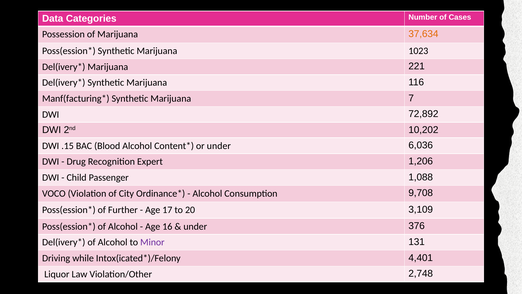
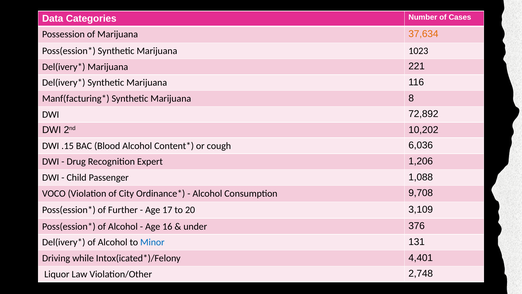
7: 7 -> 8
or under: under -> cough
Minor colour: purple -> blue
